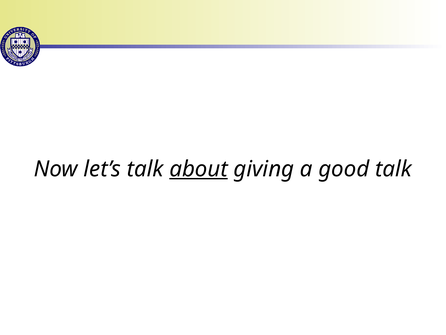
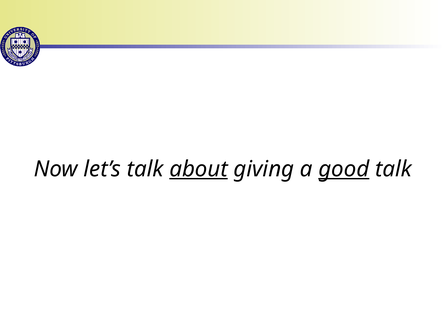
good underline: none -> present
